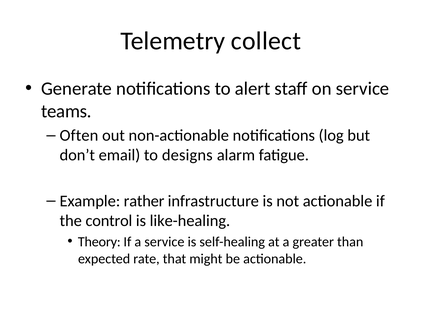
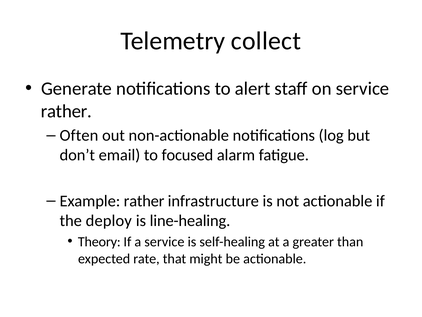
teams at (66, 111): teams -> rather
designs: designs -> focused
control: control -> deploy
like-healing: like-healing -> line-healing
